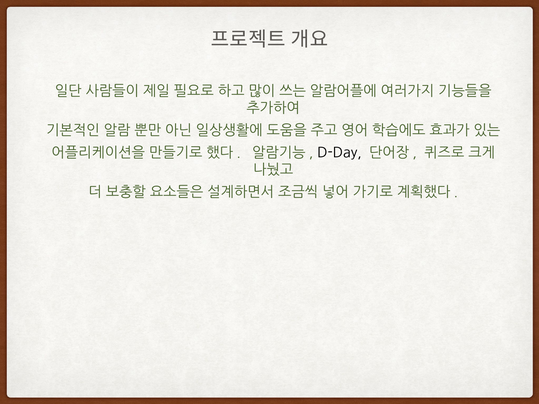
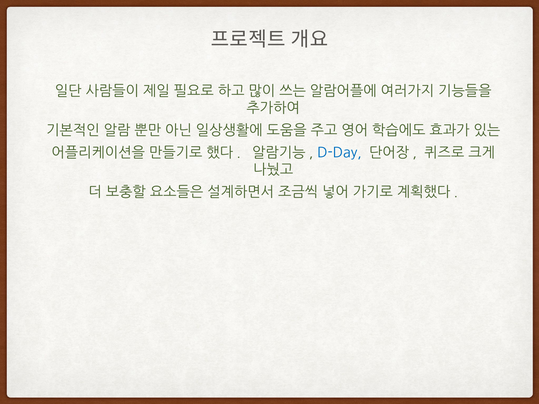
D-Day colour: black -> blue
